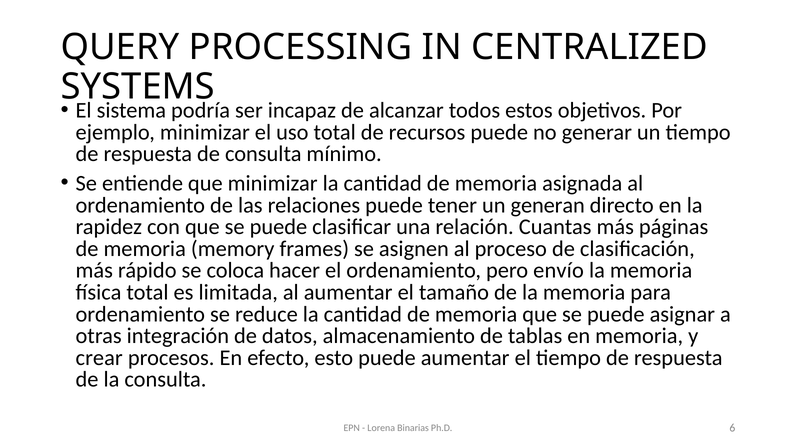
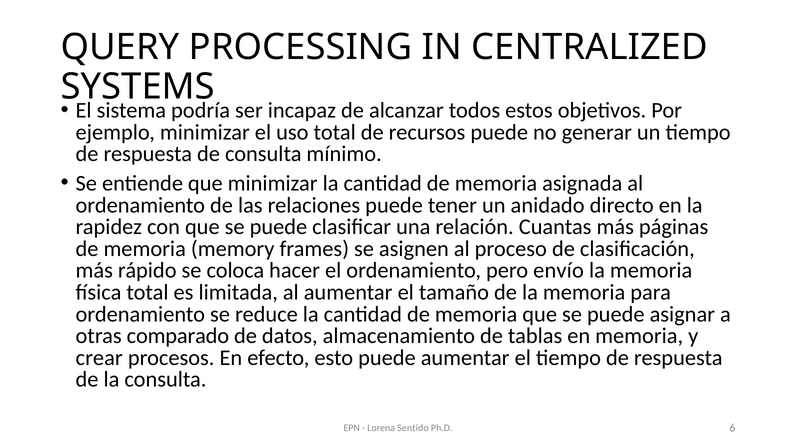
generan: generan -> anidado
integración: integración -> comparado
Binarias: Binarias -> Sentido
